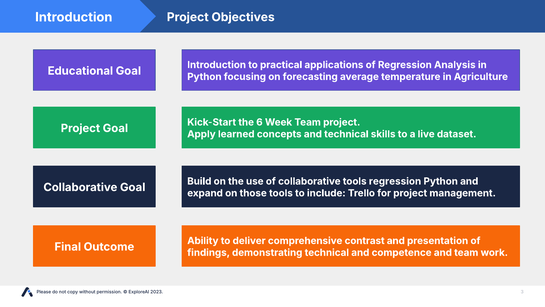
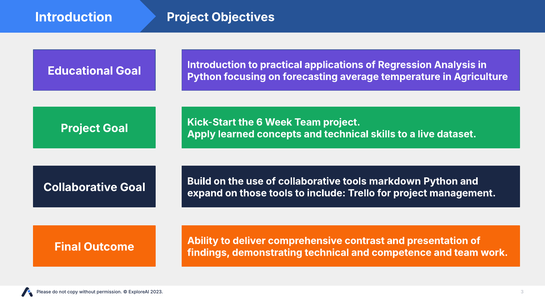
tools regression: regression -> markdown
